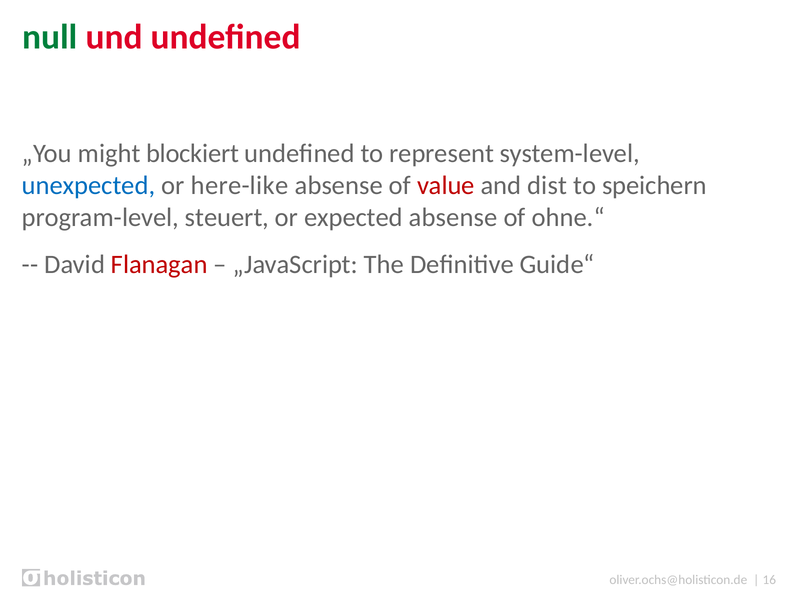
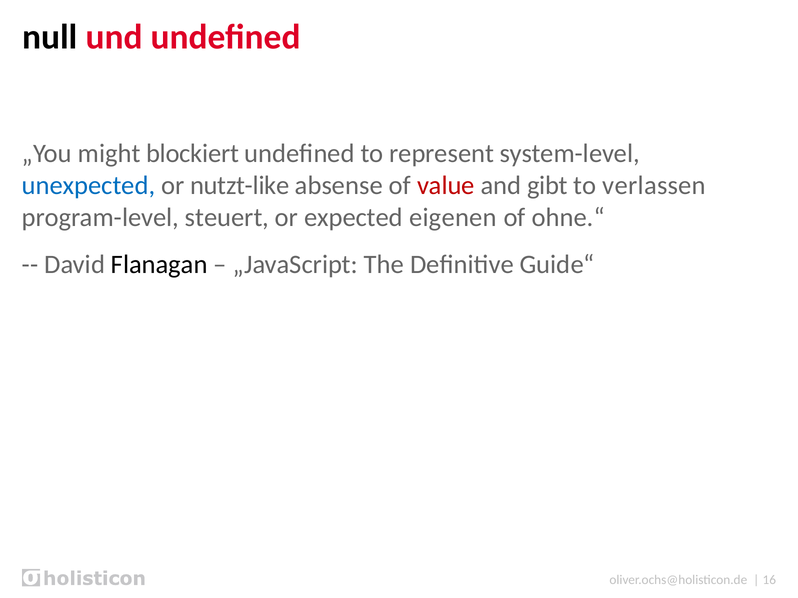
null colour: green -> black
here-like: here-like -> nutzt-like
dist: dist -> gibt
speichern: speichern -> verlassen
expected absense: absense -> eigenen
Flanagan colour: red -> black
